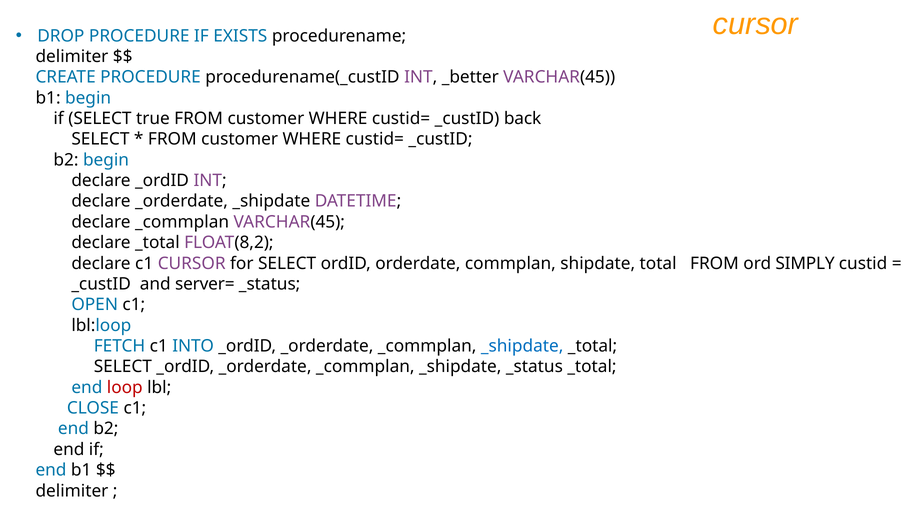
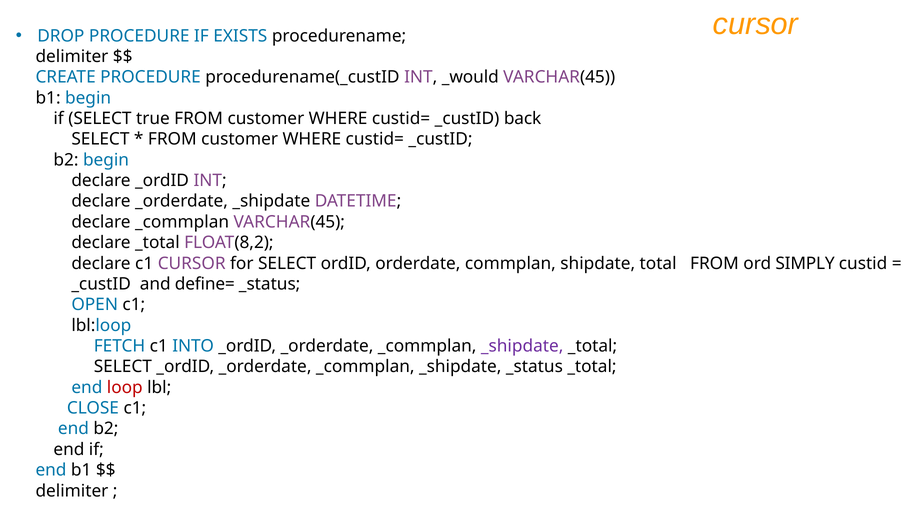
_better: _better -> _would
server=: server= -> define=
_shipdate at (522, 346) colour: blue -> purple
